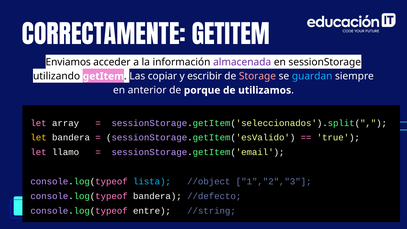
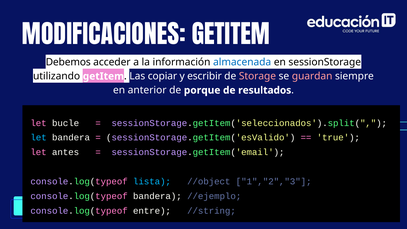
CORRECTAMENTE: CORRECTAMENTE -> MODIFICACIONES
Enviamos: Enviamos -> Debemos
almacenada colour: purple -> blue
guardan colour: light blue -> pink
utilizamos: utilizamos -> resultados
array: array -> bucle
let at (39, 138) colour: yellow -> light blue
llamo: llamo -> antes
//defecto: //defecto -> //ejemplo
